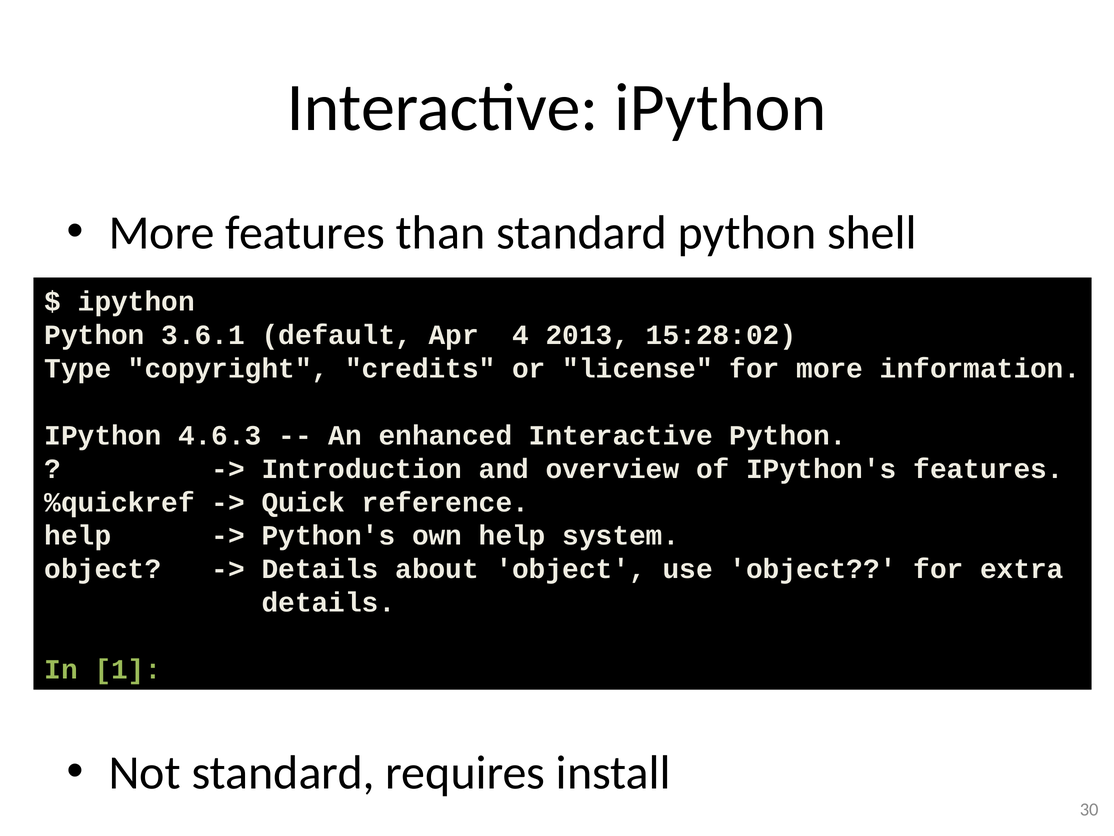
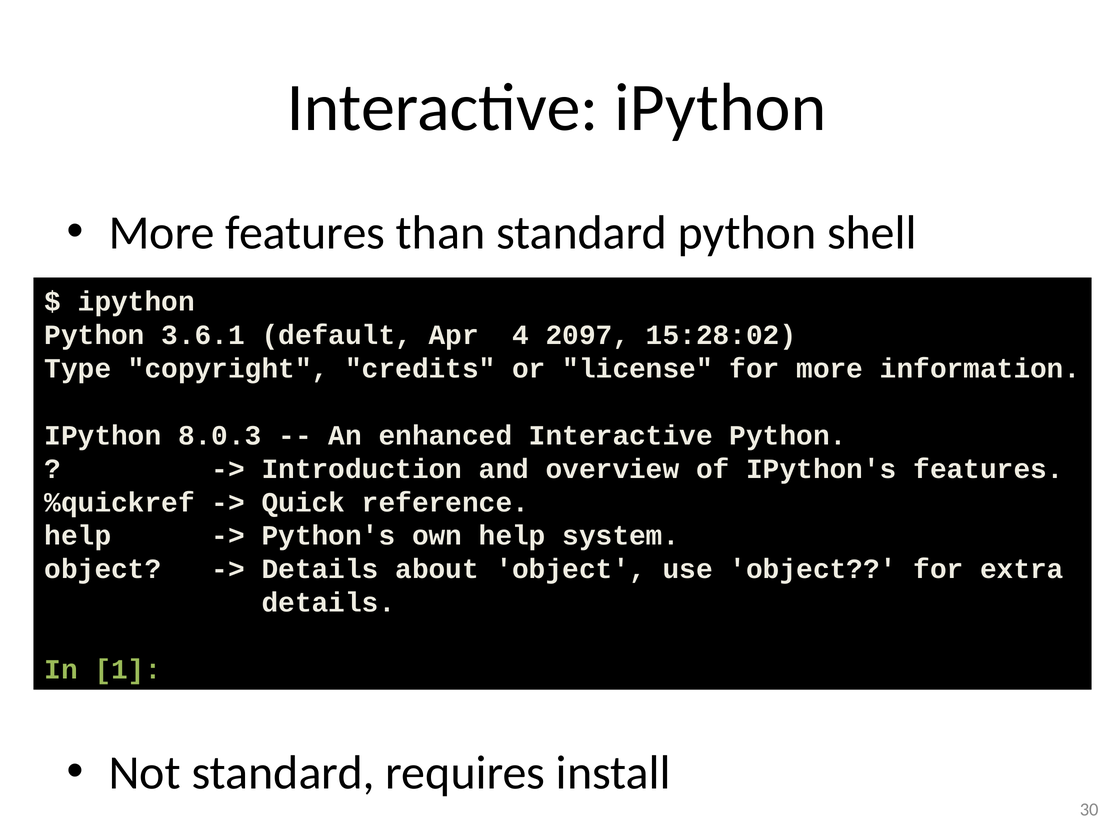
2013: 2013 -> 2097
4.6.3: 4.6.3 -> 8.0.3
